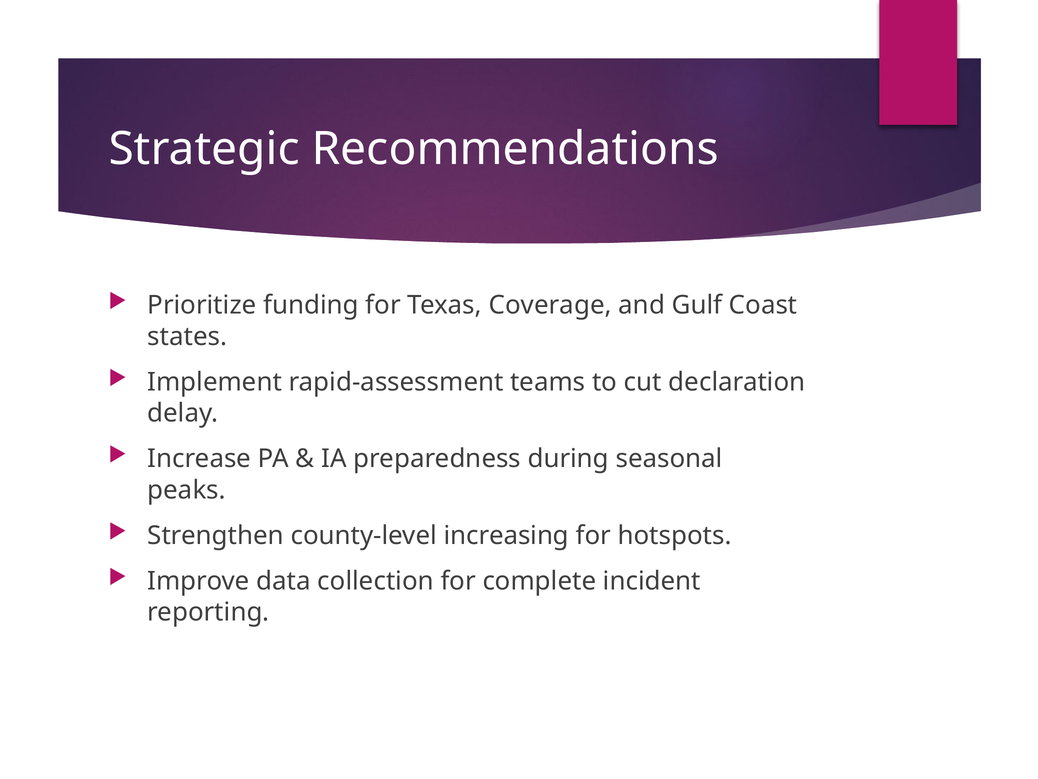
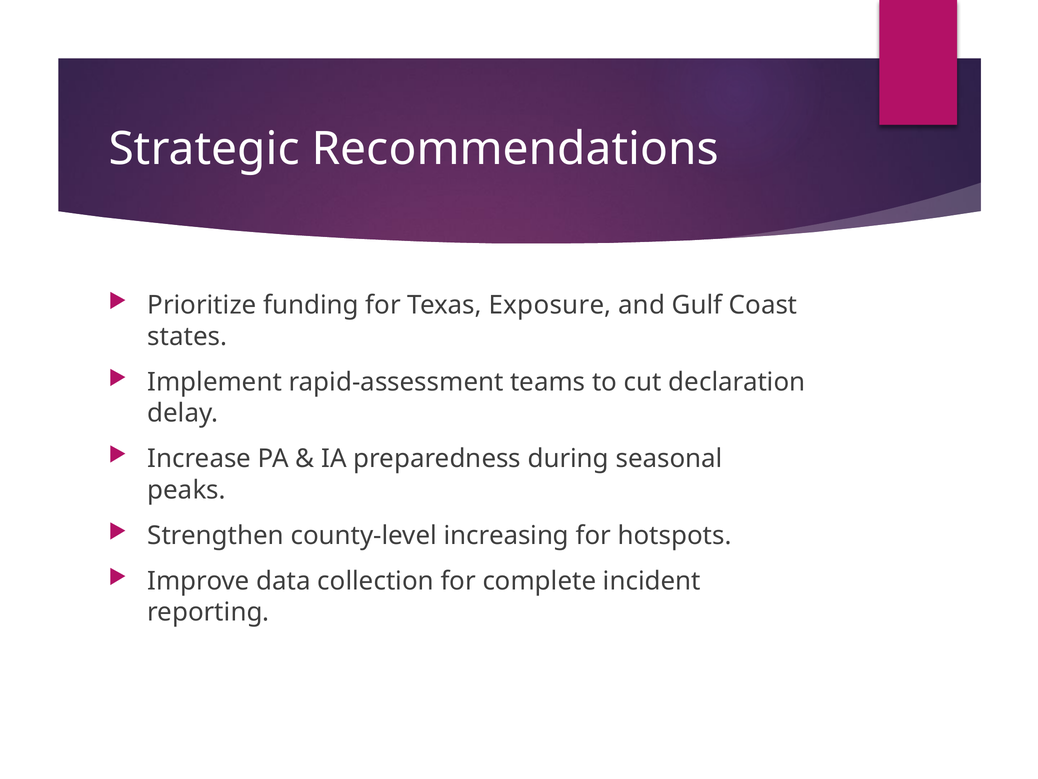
Coverage: Coverage -> Exposure
